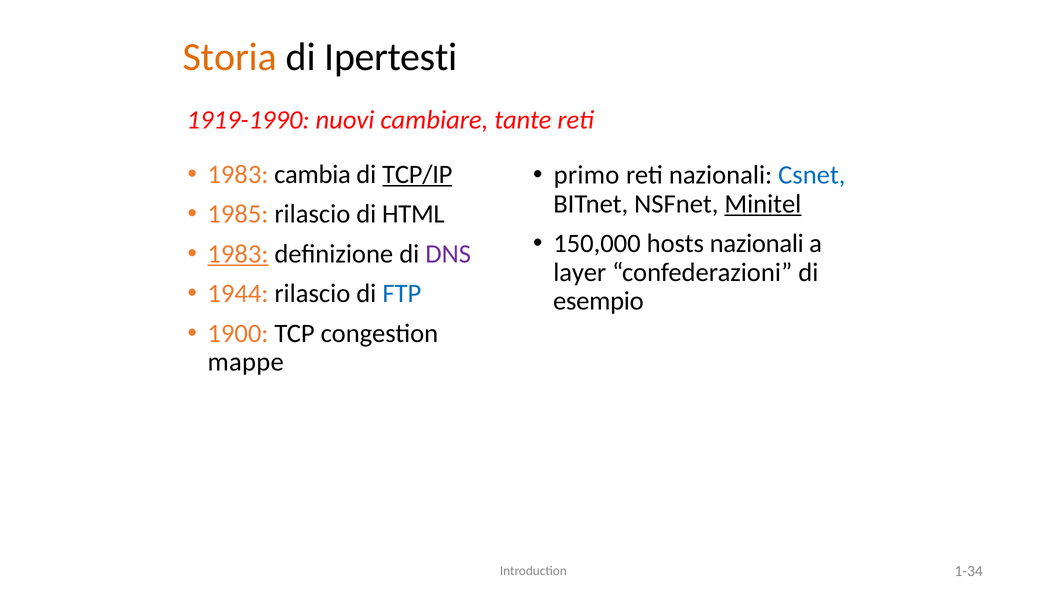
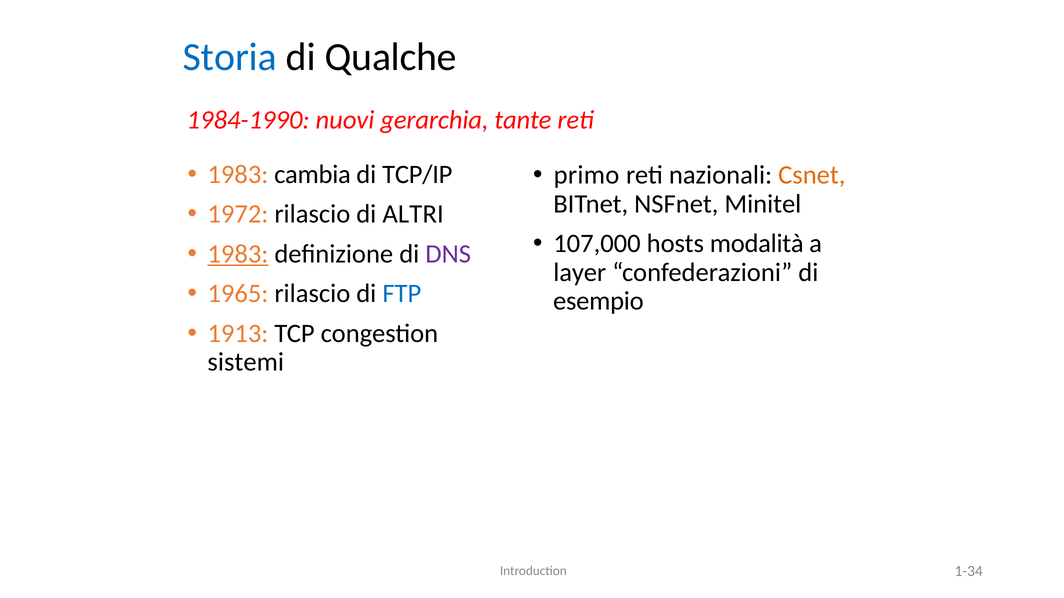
Storia colour: orange -> blue
Ipertesti: Ipertesti -> Qualche
1919-1990: 1919-1990 -> 1984-1990
cambiare: cambiare -> gerarchia
TCP/IP underline: present -> none
Csnet colour: blue -> orange
Minitel underline: present -> none
1985: 1985 -> 1972
HTML: HTML -> ALTRI
150,000: 150,000 -> 107,000
hosts nazionali: nazionali -> modalità
1944: 1944 -> 1965
1900: 1900 -> 1913
mappe: mappe -> sistemi
